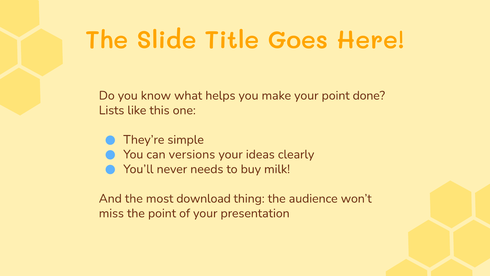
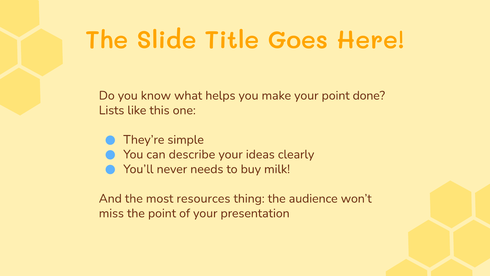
versions: versions -> describe
download: download -> resources
